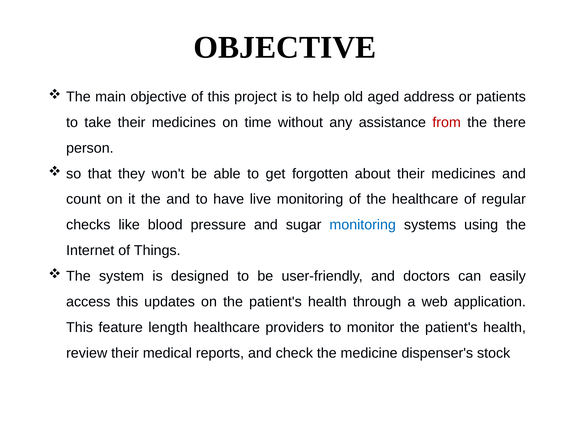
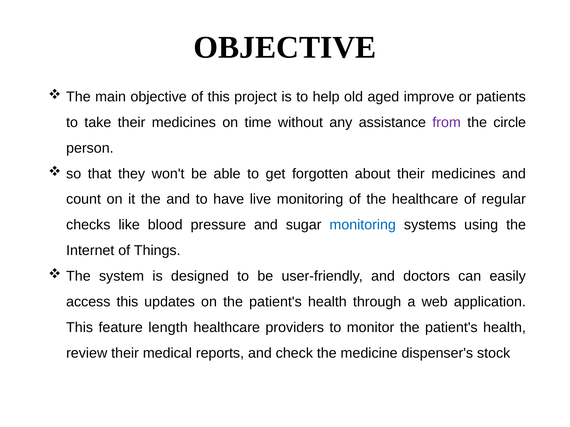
address: address -> improve
from colour: red -> purple
there: there -> circle
